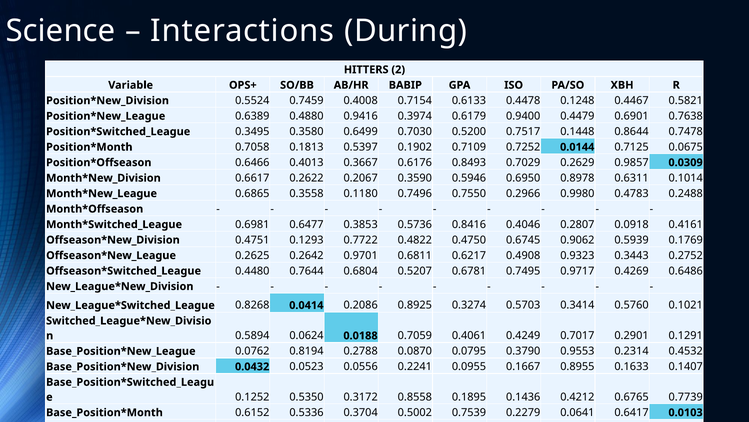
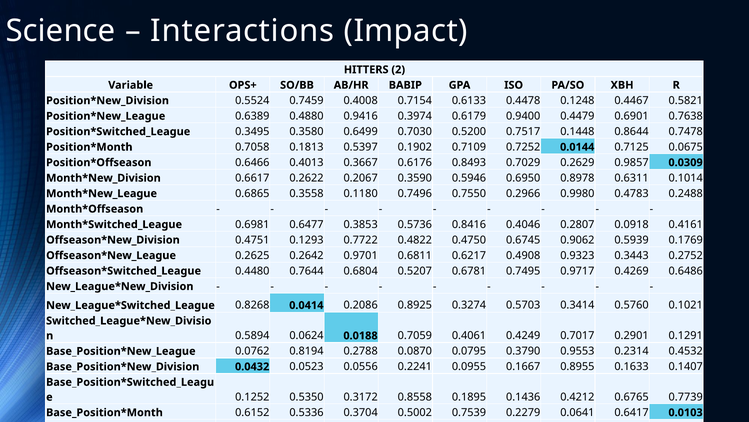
During: During -> Impact
